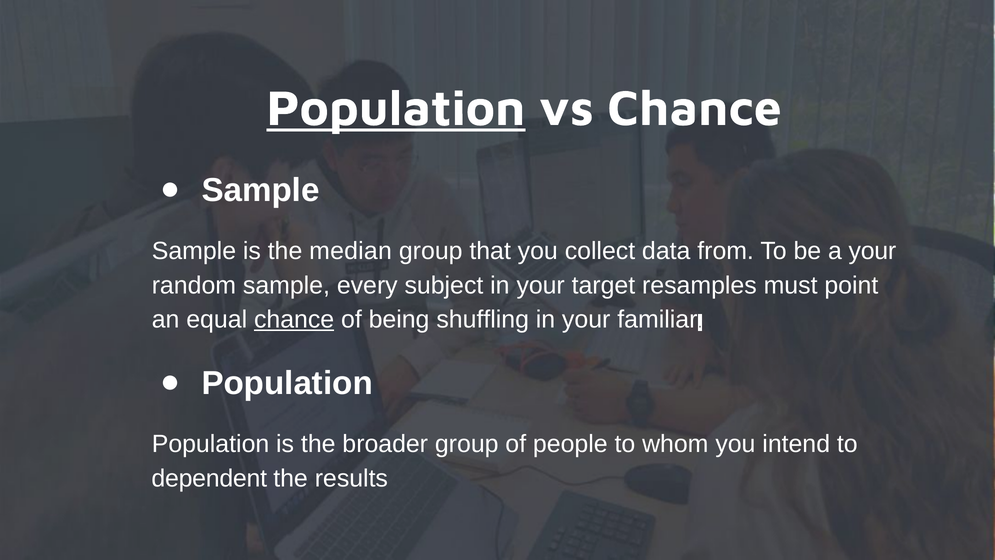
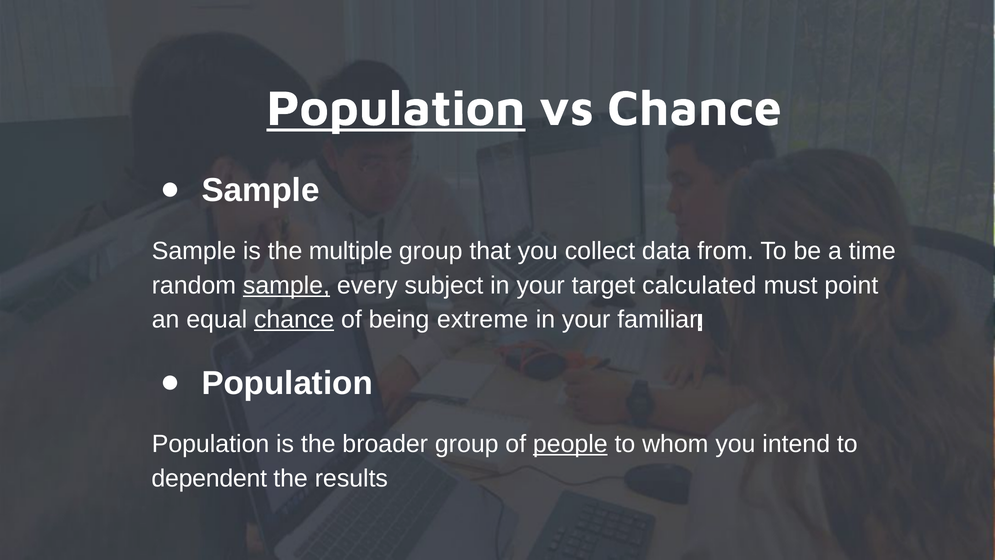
median: median -> multiple
a your: your -> time
sample at (286, 285) underline: none -> present
resamples: resamples -> calculated
shuffling: shuffling -> extreme
people underline: none -> present
